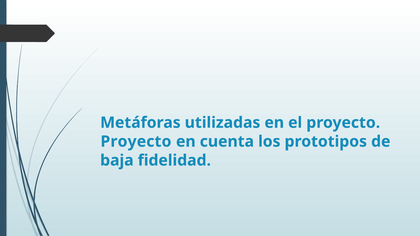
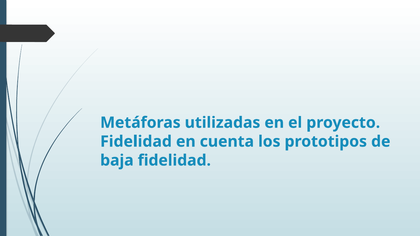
Proyecto at (136, 142): Proyecto -> Fidelidad
